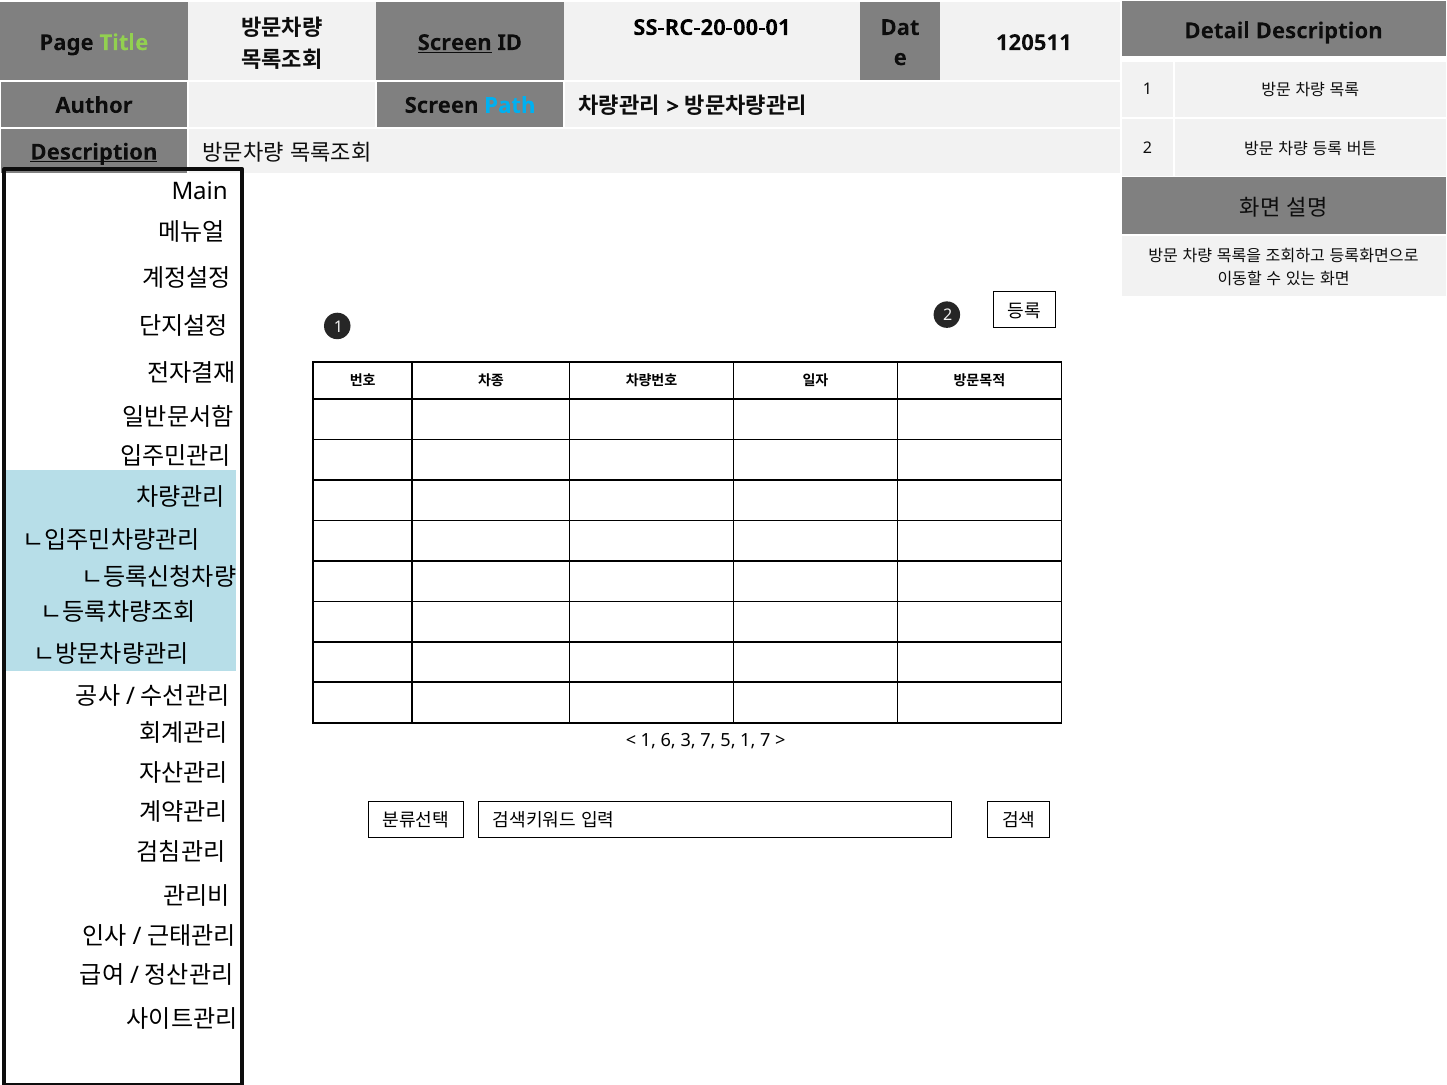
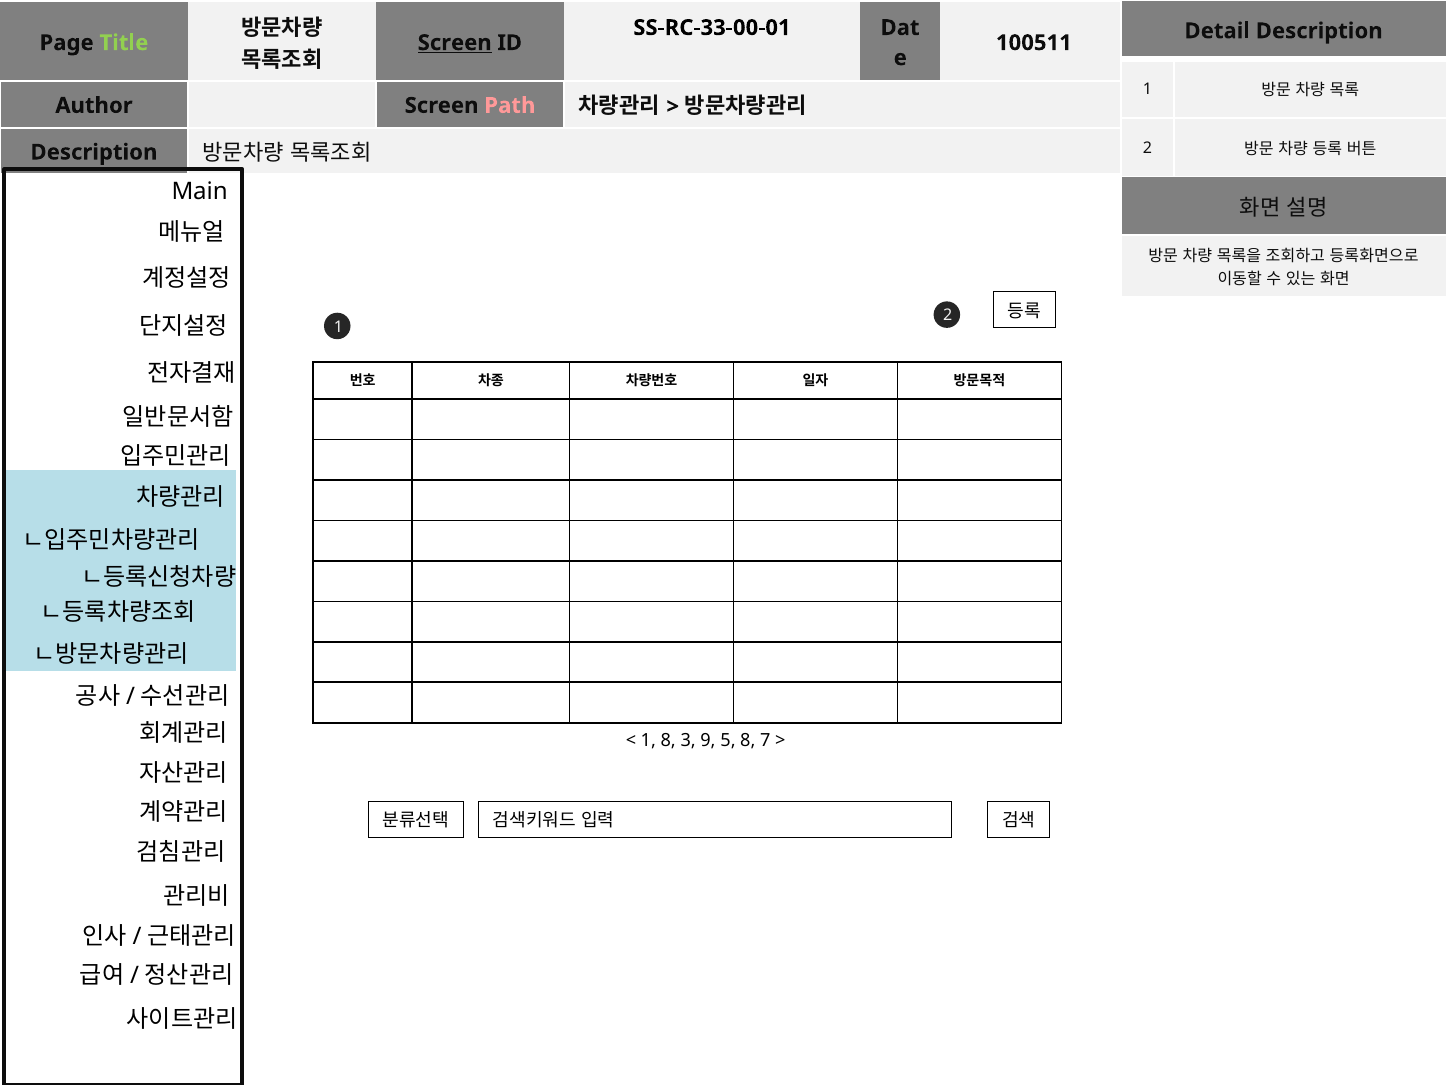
SS-RC-20-00-01: SS-RC-20-00-01 -> SS-RC-33-00-01
120511: 120511 -> 100511
Path colour: light blue -> pink
Description at (94, 152) underline: present -> none
1 6: 6 -> 8
3 7: 7 -> 9
5 1: 1 -> 8
